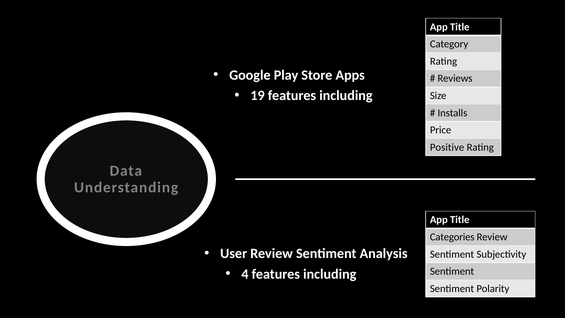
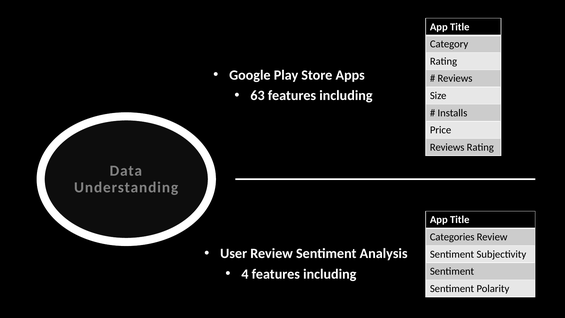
19: 19 -> 63
Positive at (447, 147): Positive -> Reviews
